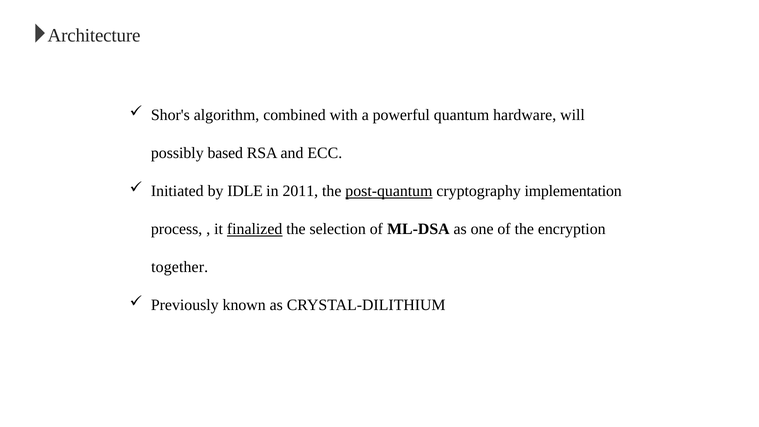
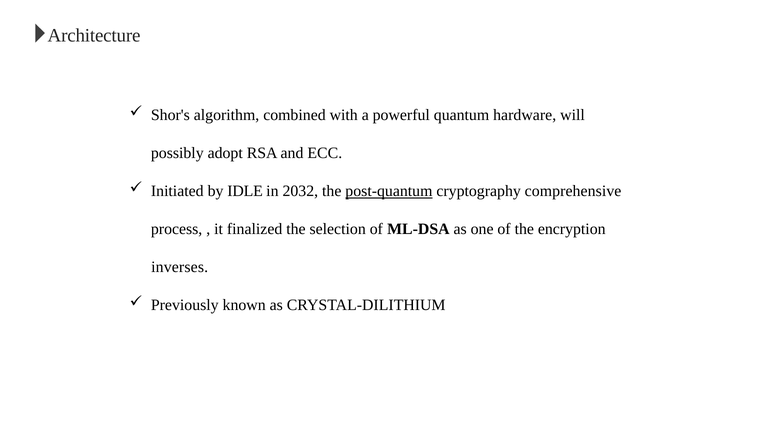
based: based -> adopt
2011: 2011 -> 2032
implementation: implementation -> comprehensive
finalized underline: present -> none
together: together -> inverses
